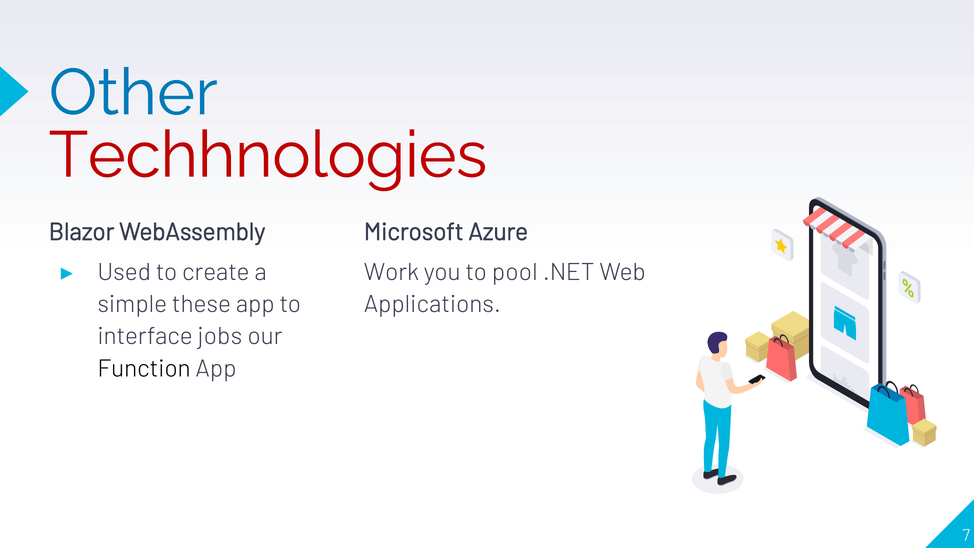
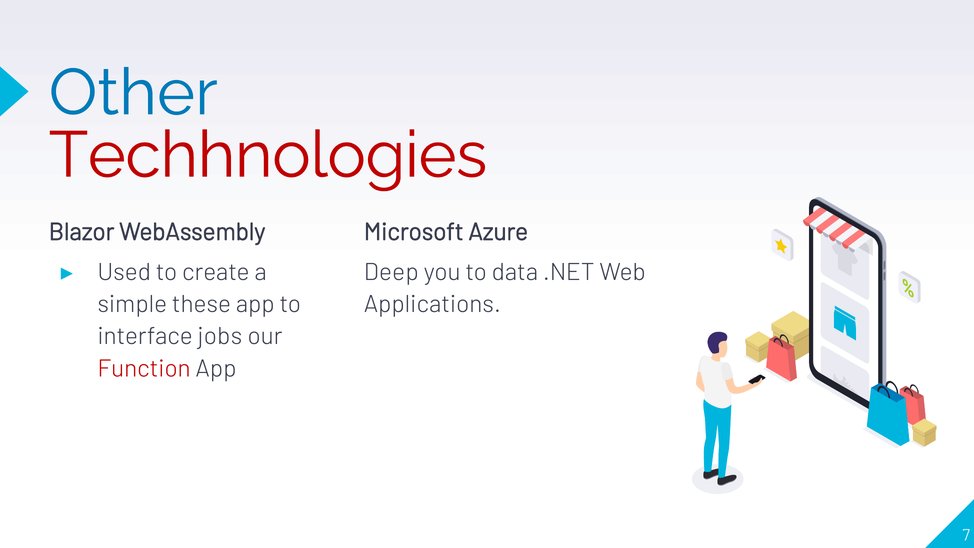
Work: Work -> Deep
pool: pool -> data
Function colour: black -> red
